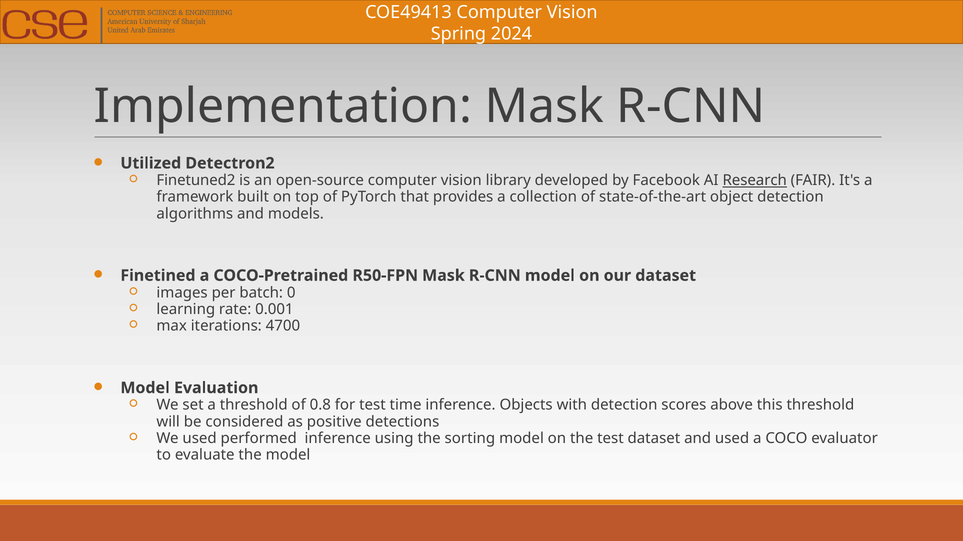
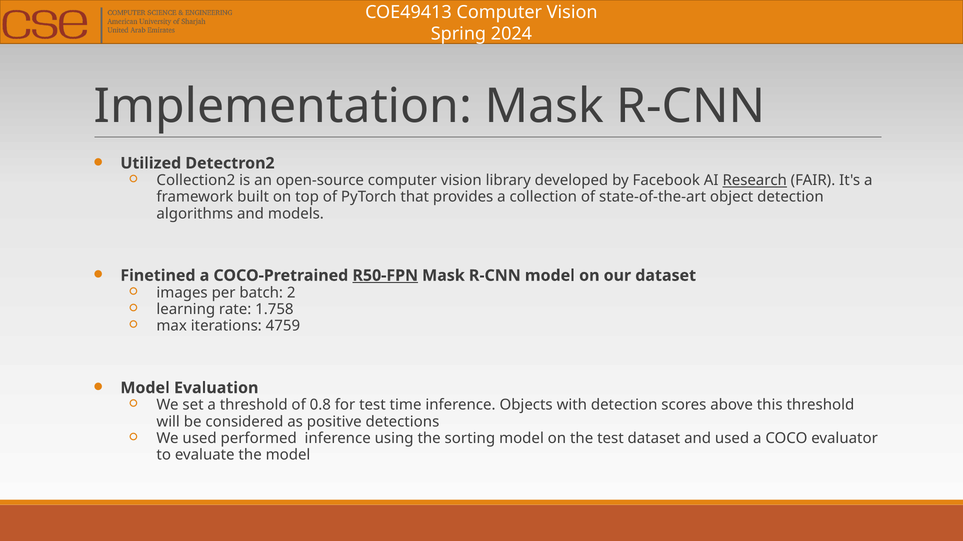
Finetuned2: Finetuned2 -> Collection2
R50-FPN underline: none -> present
0: 0 -> 2
0.001: 0.001 -> 1.758
4700: 4700 -> 4759
